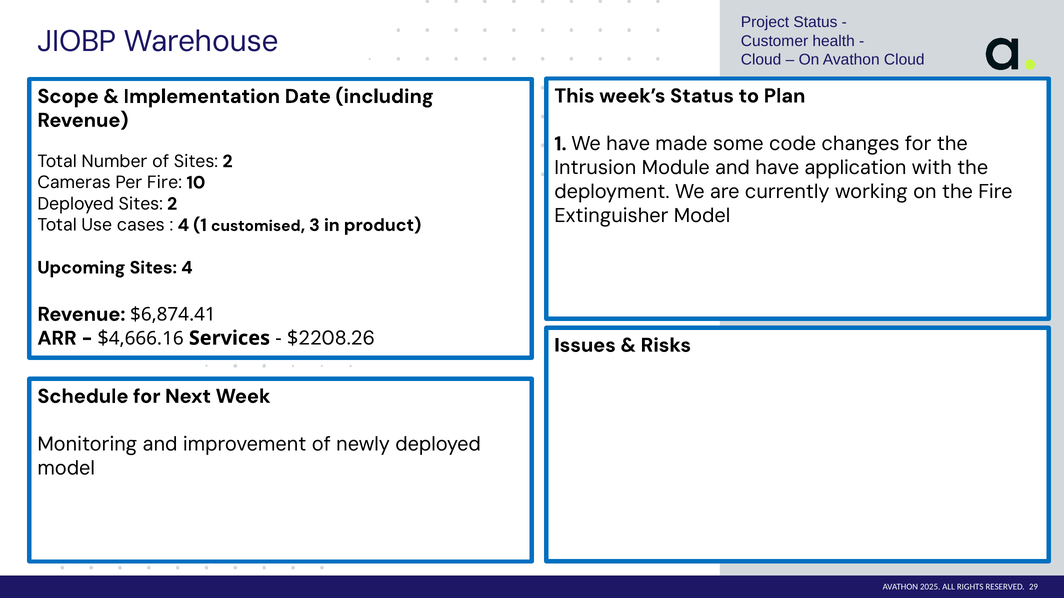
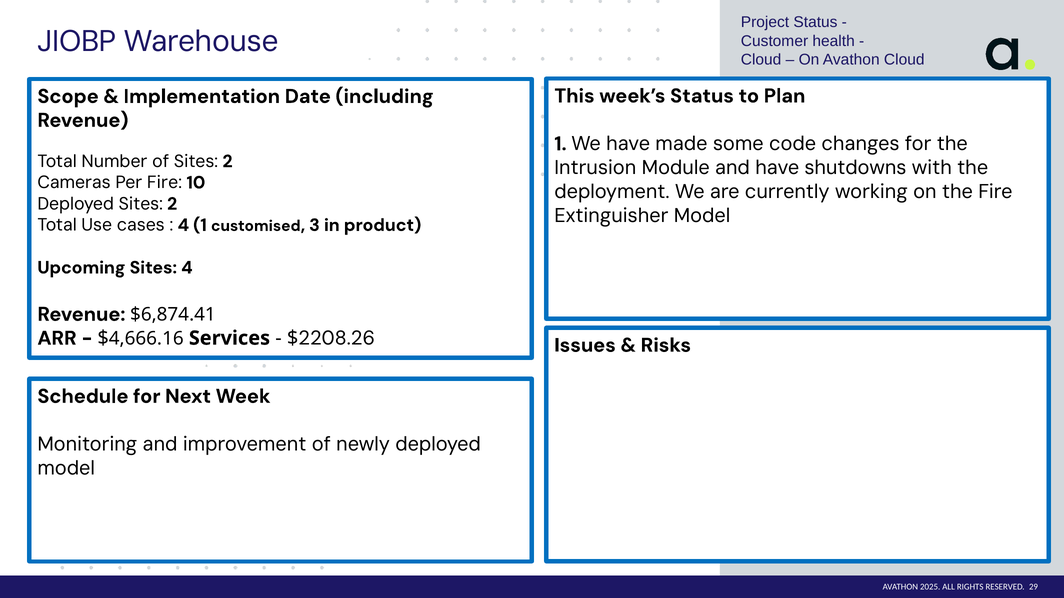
application: application -> shutdowns
